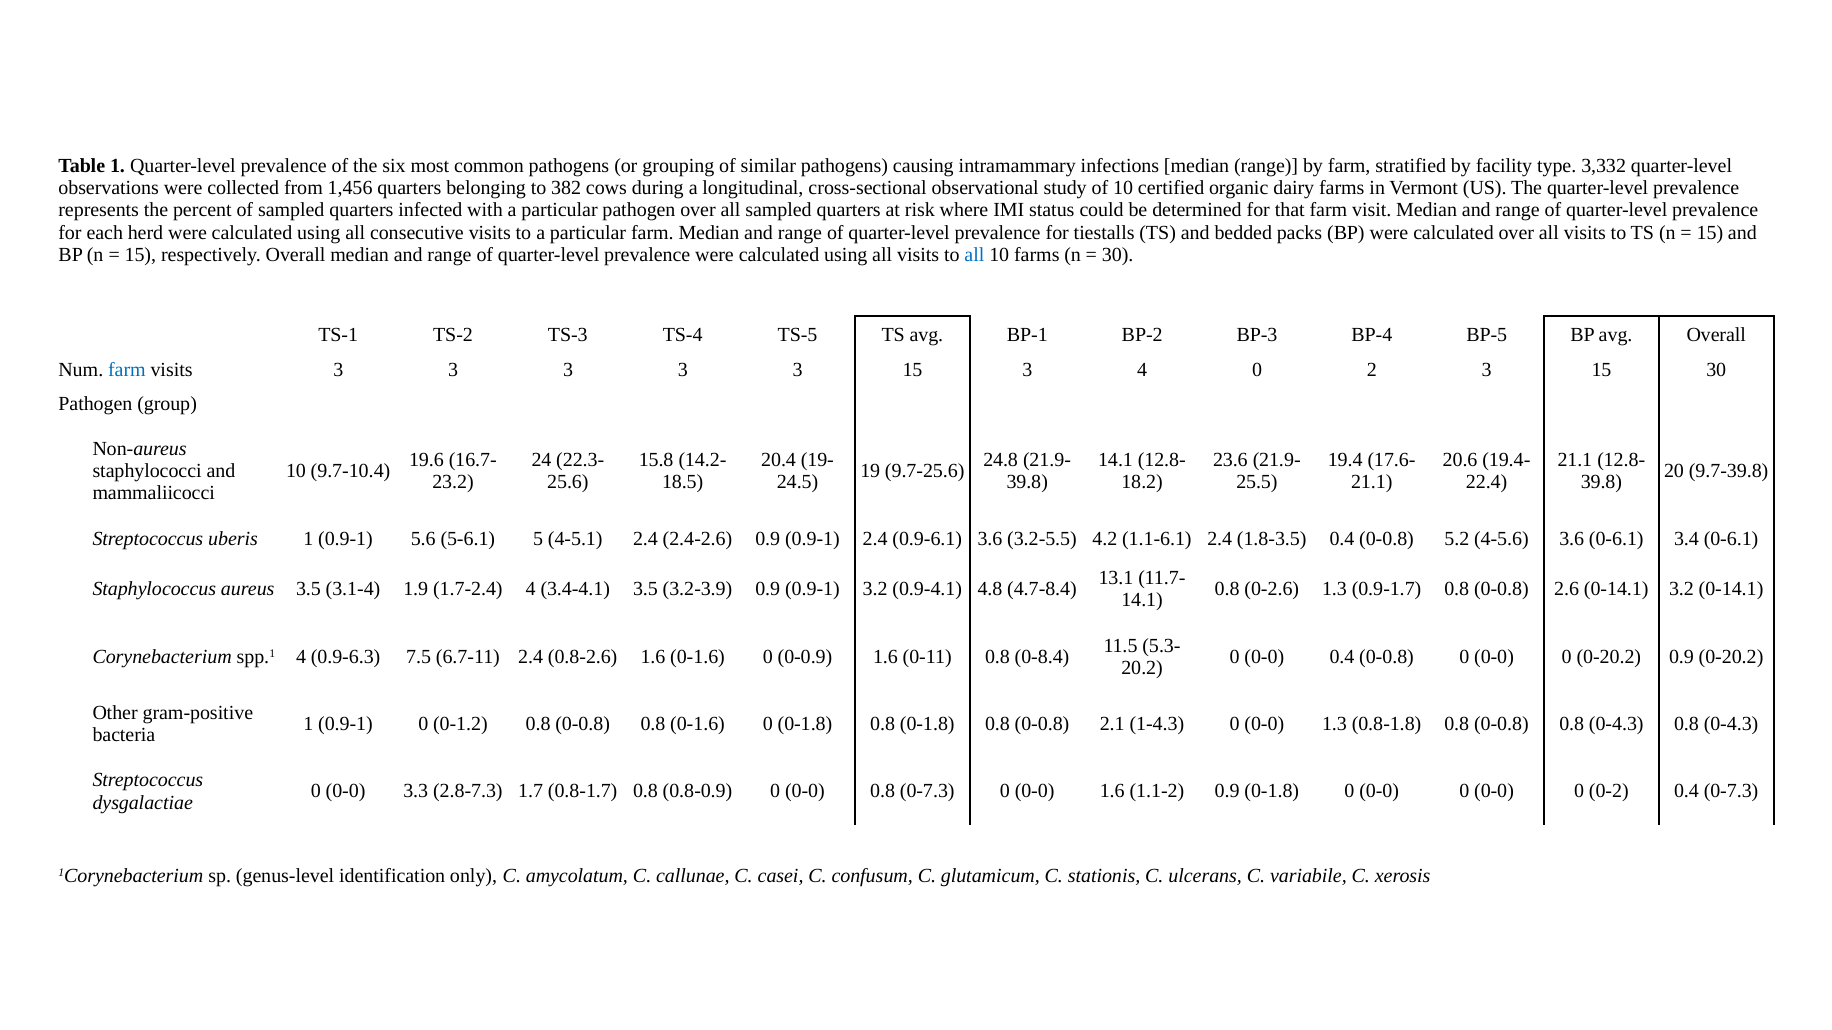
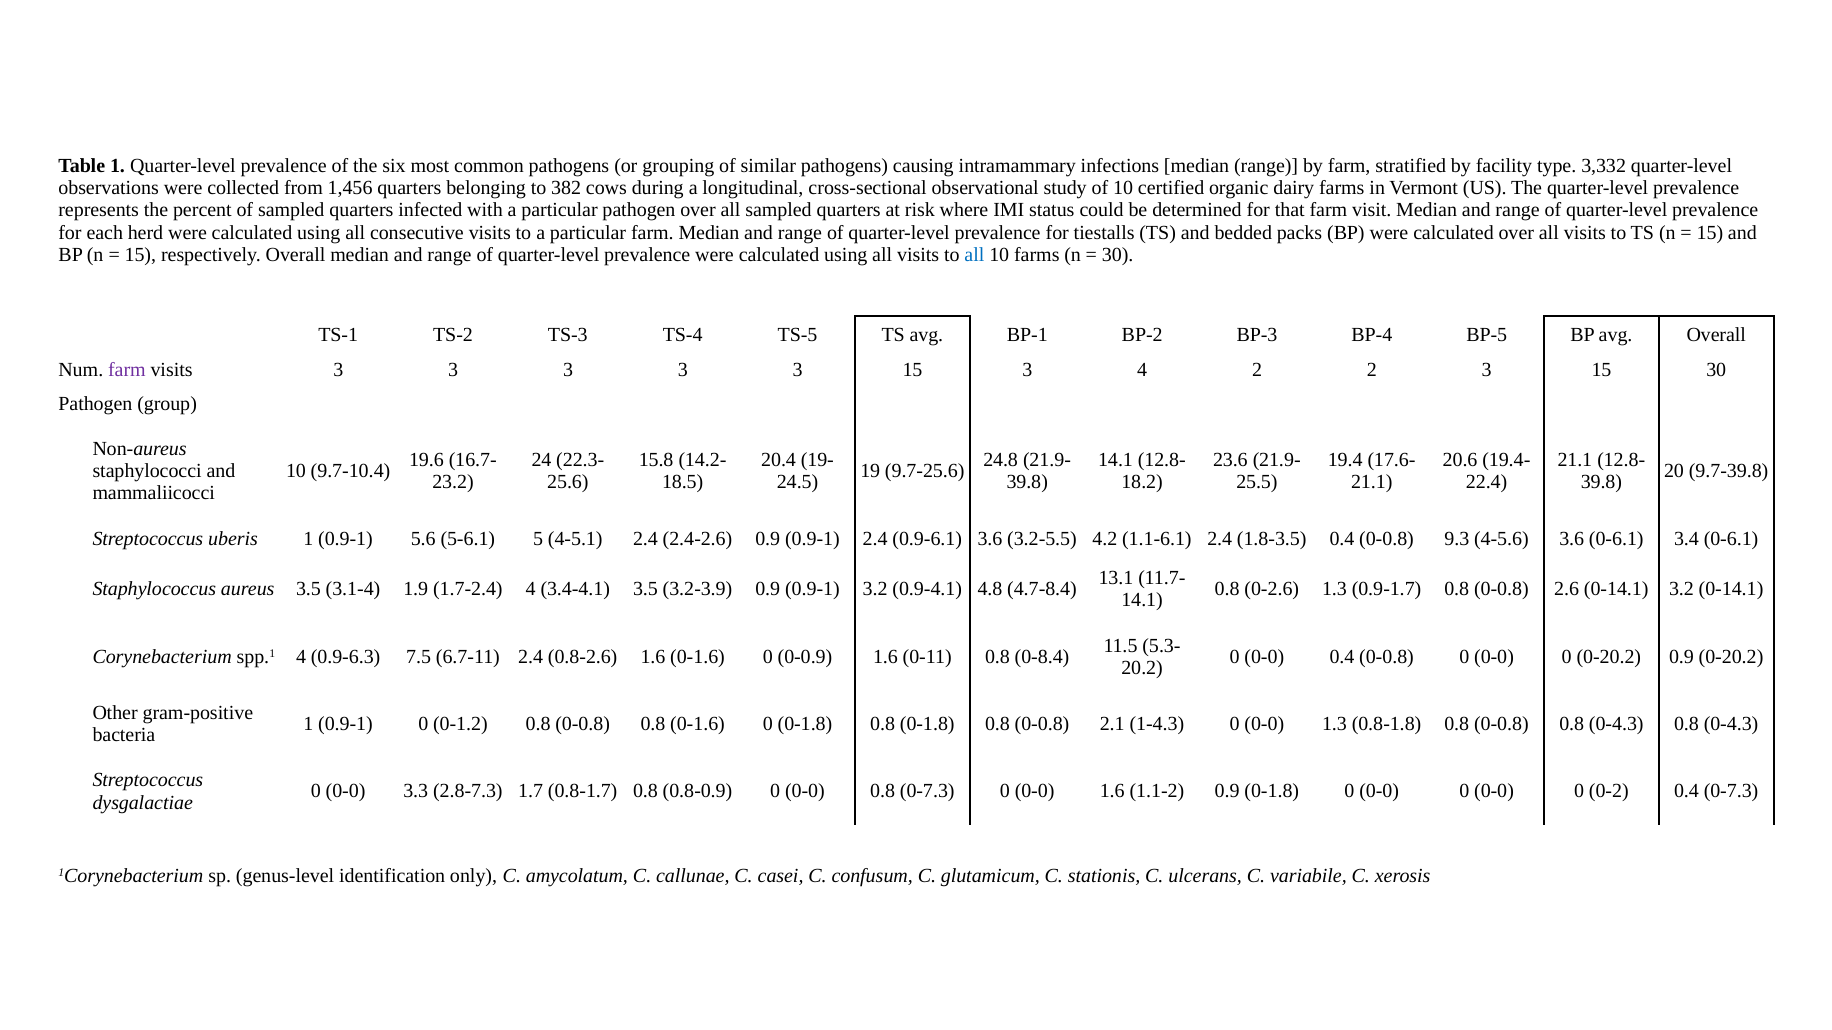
farm at (127, 370) colour: blue -> purple
4 0: 0 -> 2
5.2: 5.2 -> 9.3
